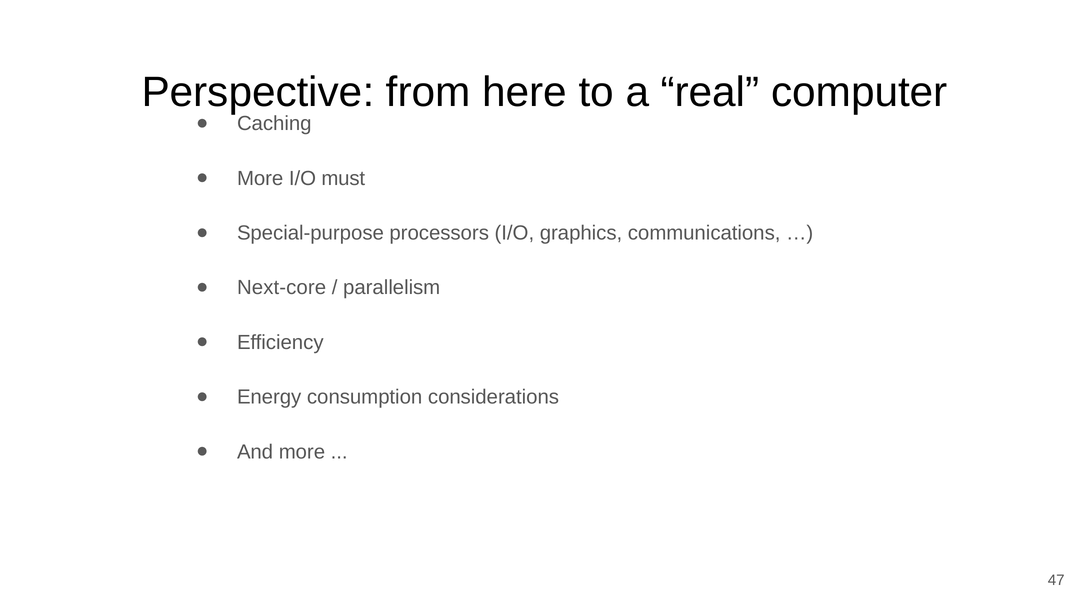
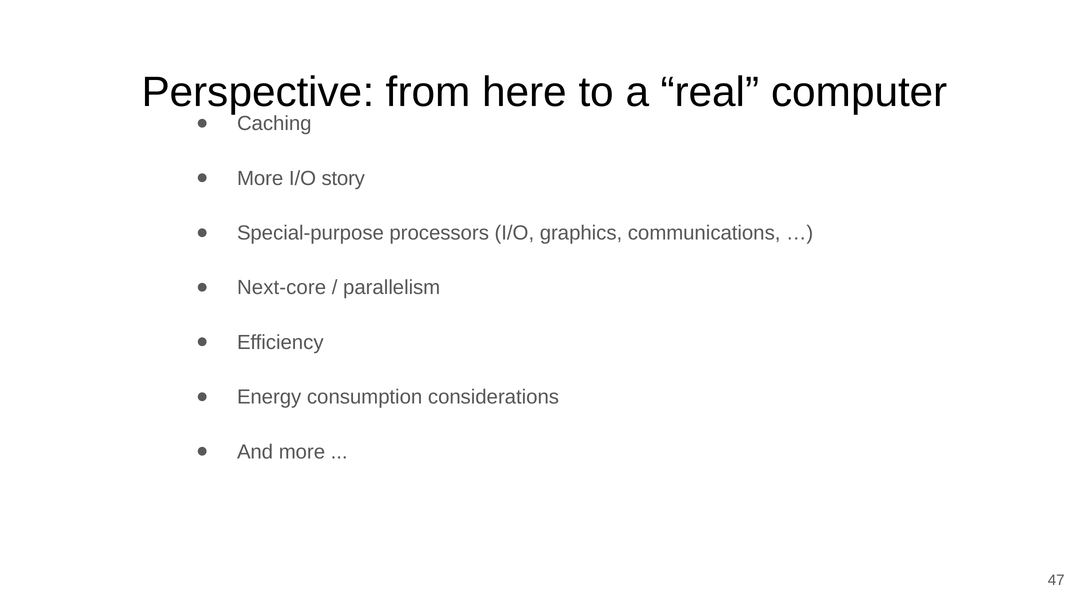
must: must -> story
